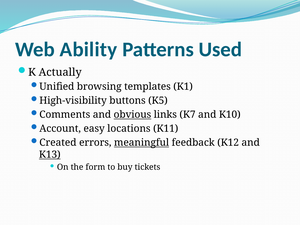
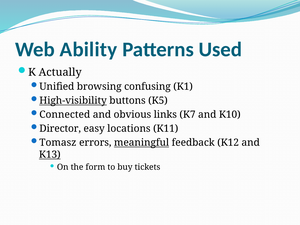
templates: templates -> confusing
High-visibility underline: none -> present
Comments: Comments -> Connected
obvious underline: present -> none
Account: Account -> Director
Created: Created -> Tomasz
